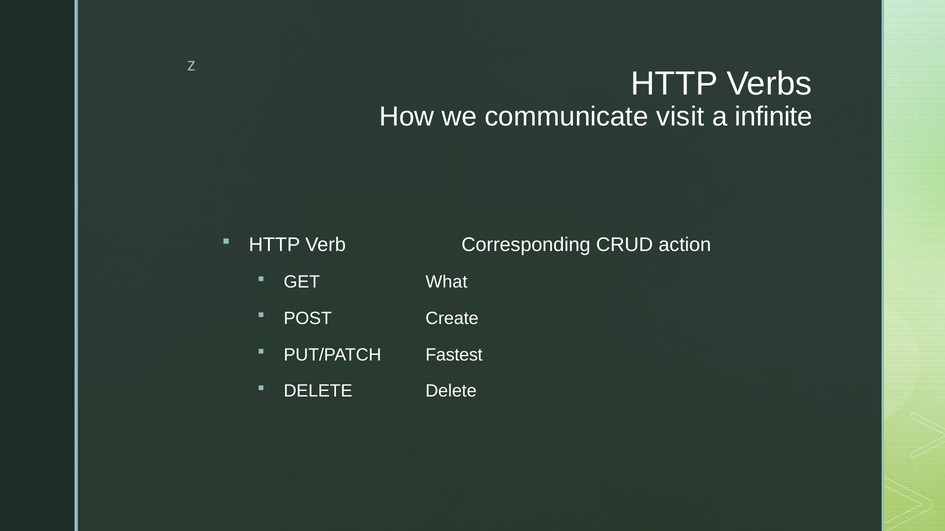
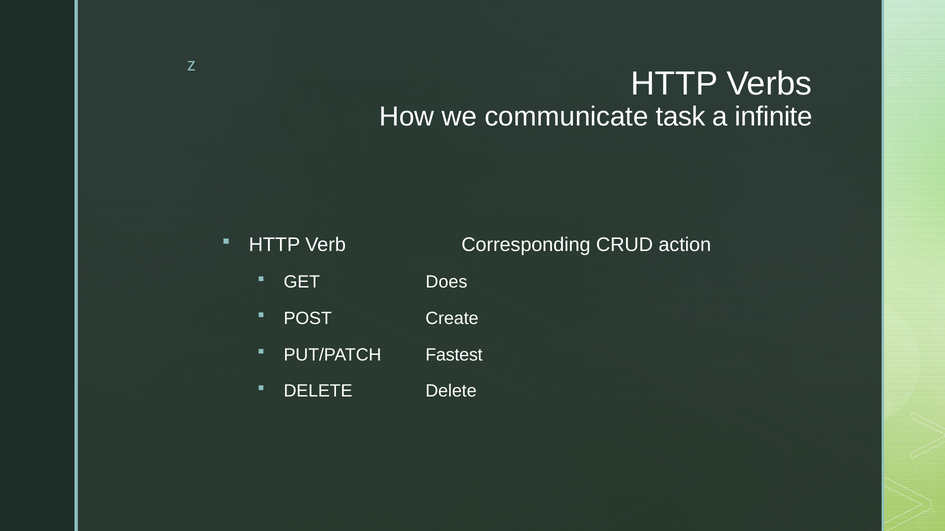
visit: visit -> task
What: What -> Does
